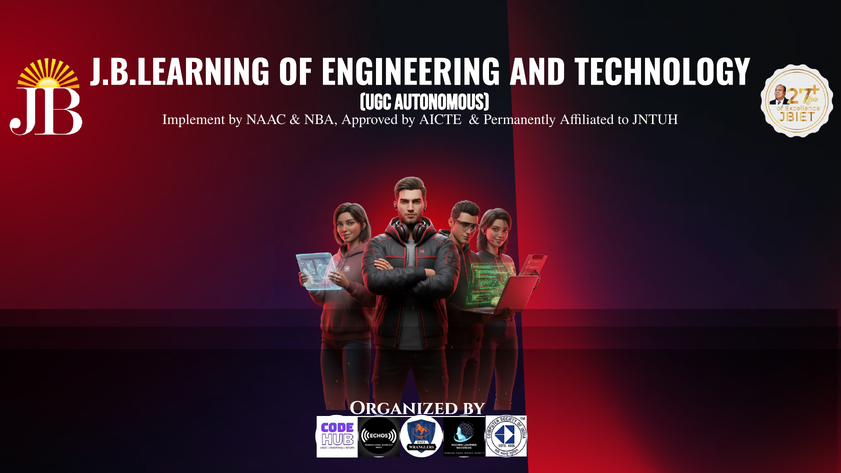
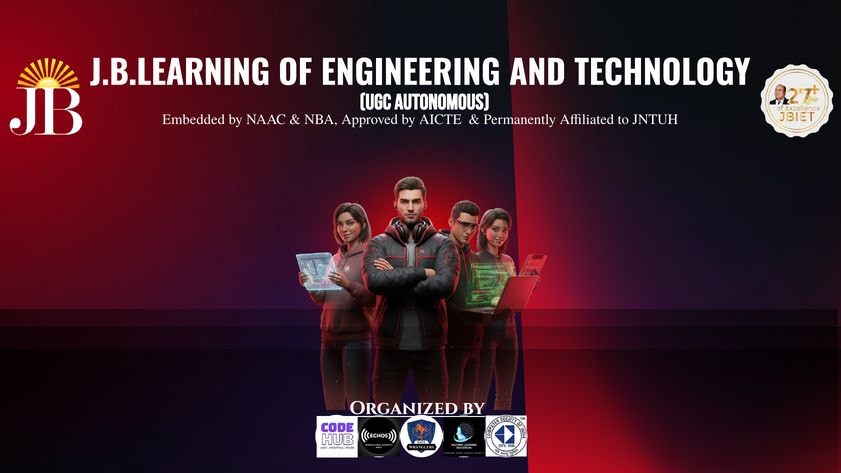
Implement: Implement -> Embedded
